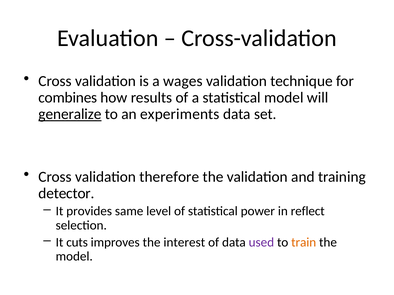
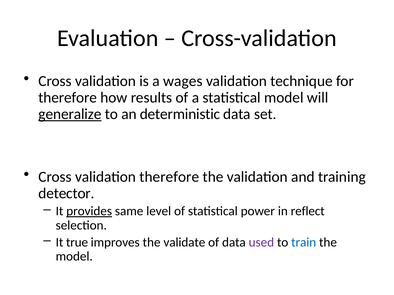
combines at (68, 98): combines -> therefore
experiments: experiments -> deterministic
provides underline: none -> present
cuts: cuts -> true
interest: interest -> validate
train colour: orange -> blue
